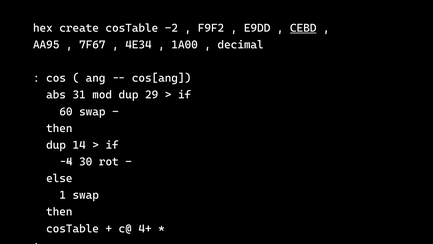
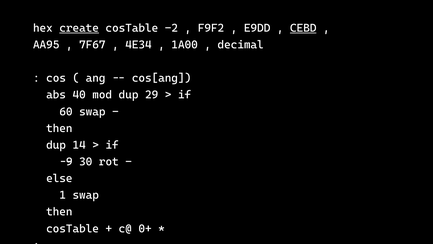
create underline: none -> present
31: 31 -> 40
-4: -4 -> -9
4+: 4+ -> 0+
